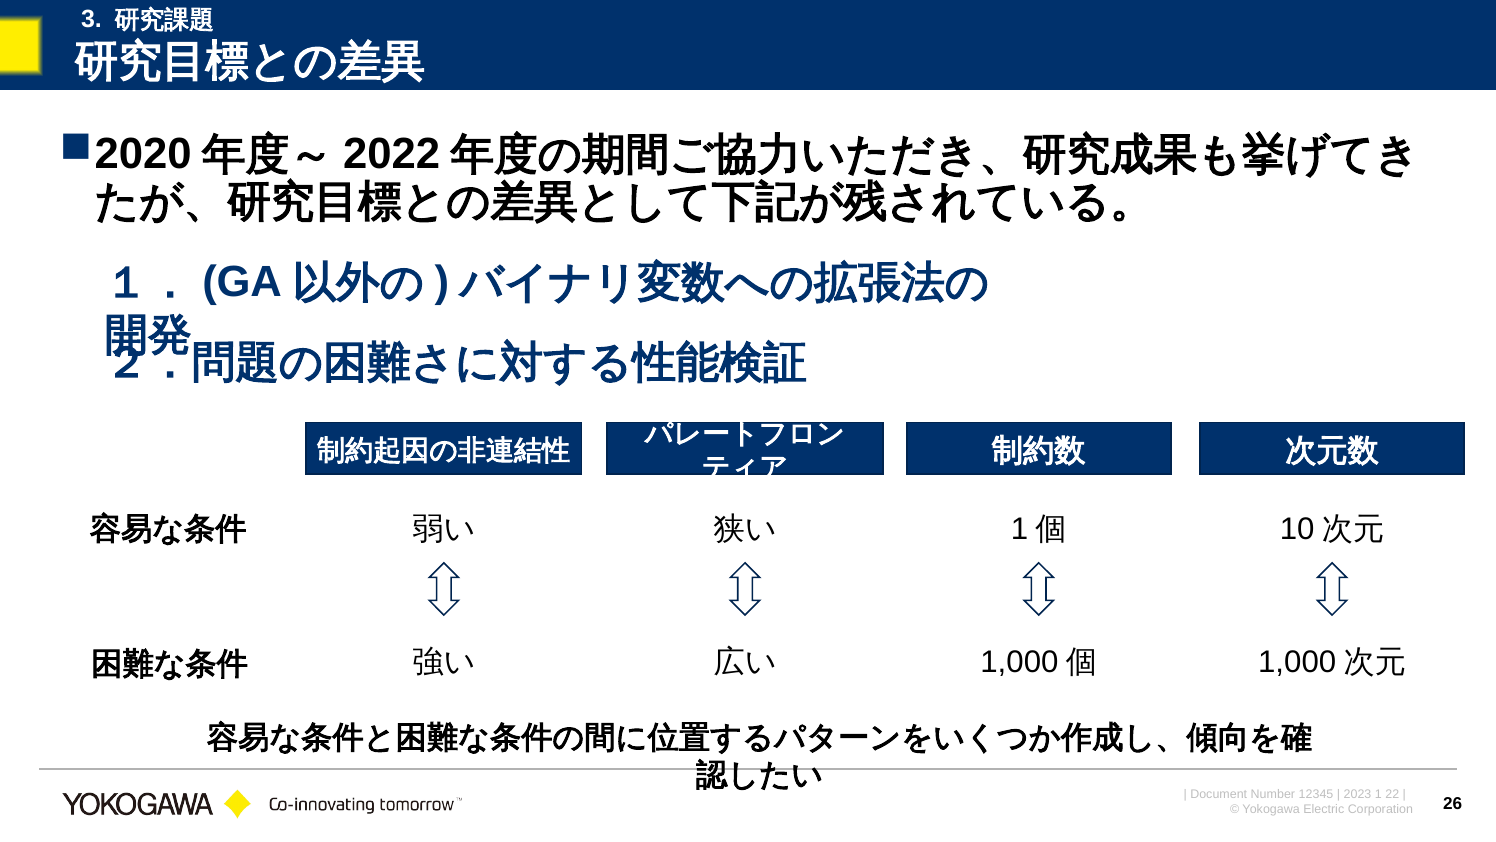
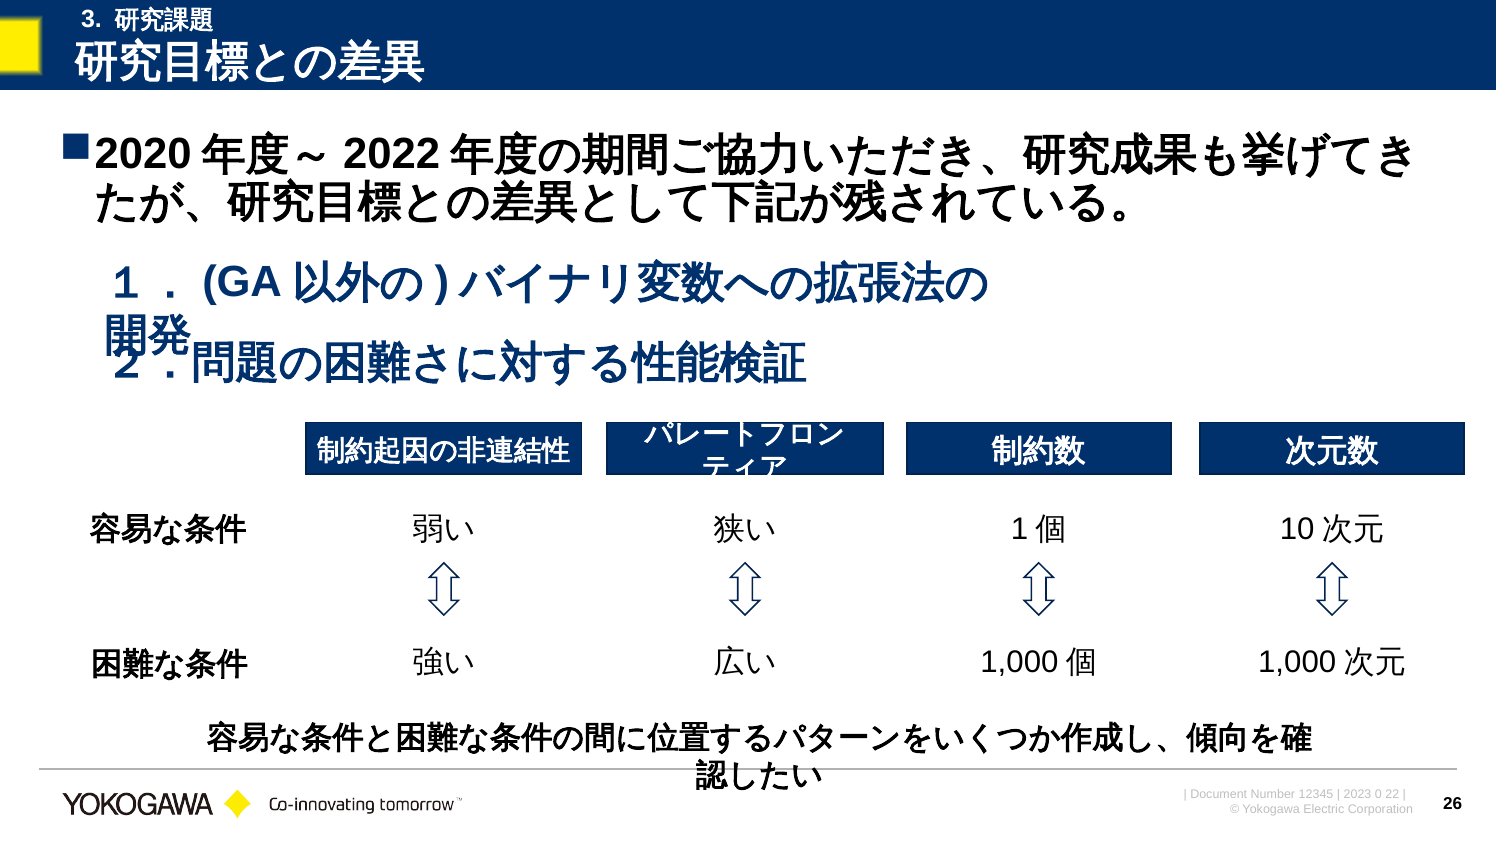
1: 1 -> 0
